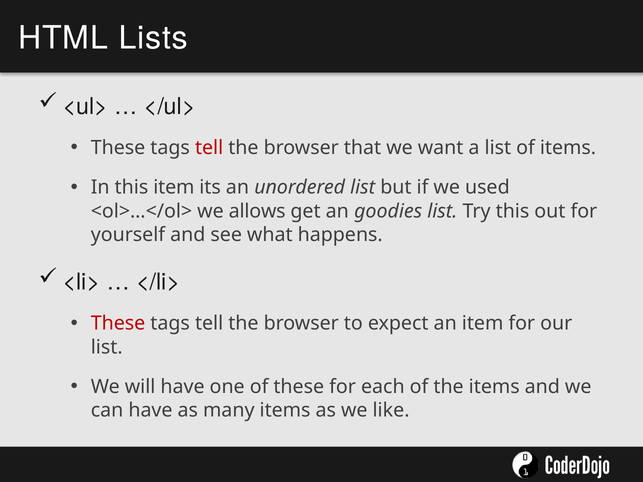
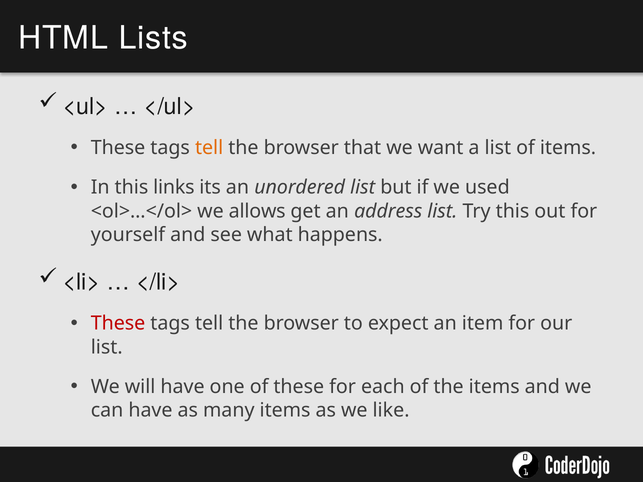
tell at (209, 148) colour: red -> orange
this item: item -> links
goodies: goodies -> address
